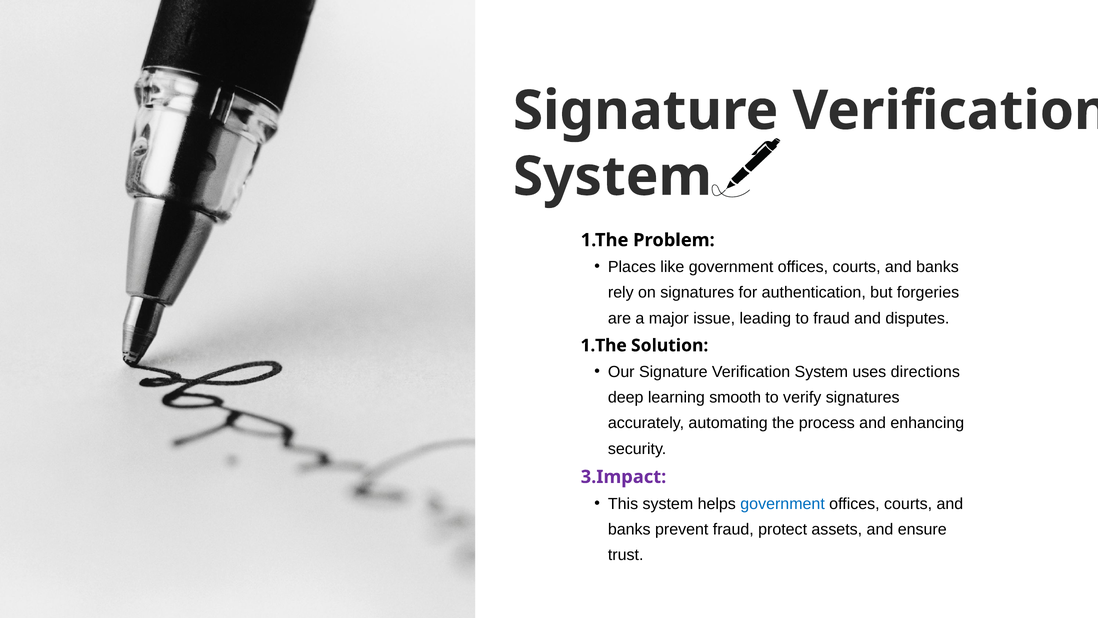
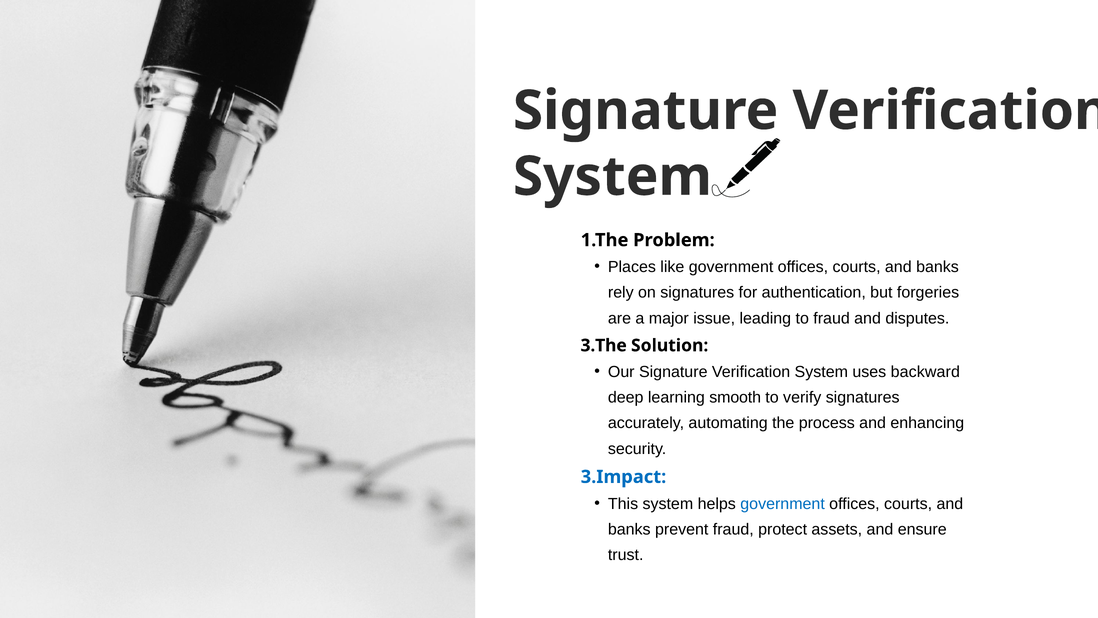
1.The at (604, 345): 1.The -> 3.The
directions: directions -> backward
3.Impact colour: purple -> blue
